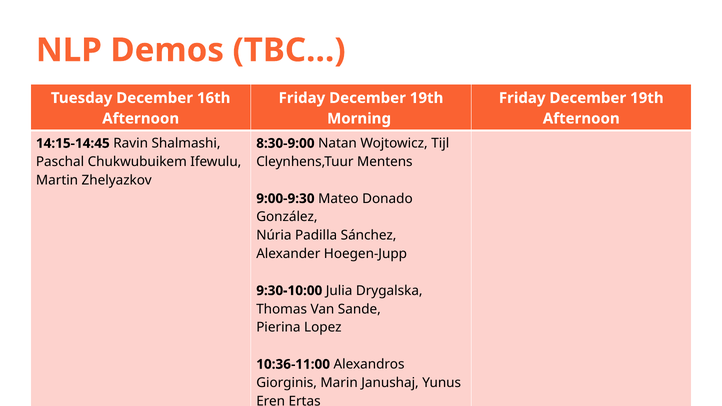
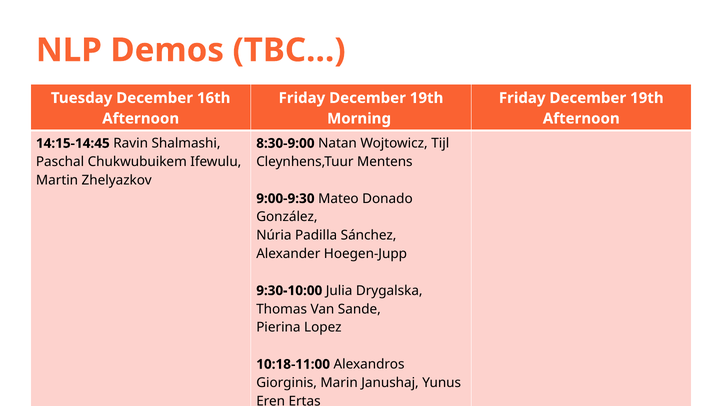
10:36-11:00: 10:36-11:00 -> 10:18-11:00
